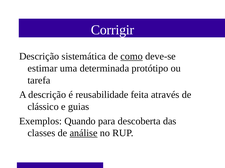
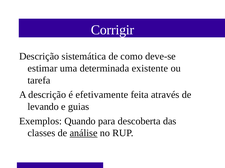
como underline: present -> none
protótipo: protótipo -> existente
reusabilidade: reusabilidade -> efetivamente
clássico: clássico -> levando
